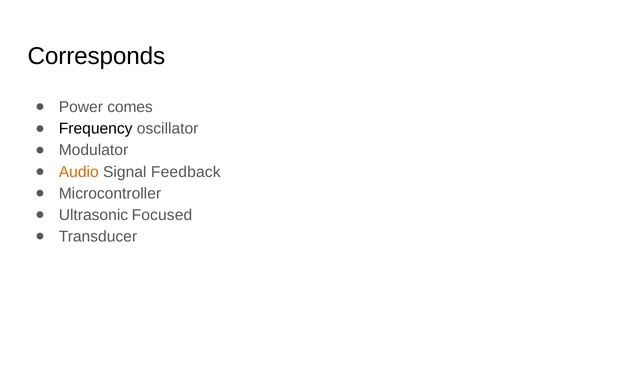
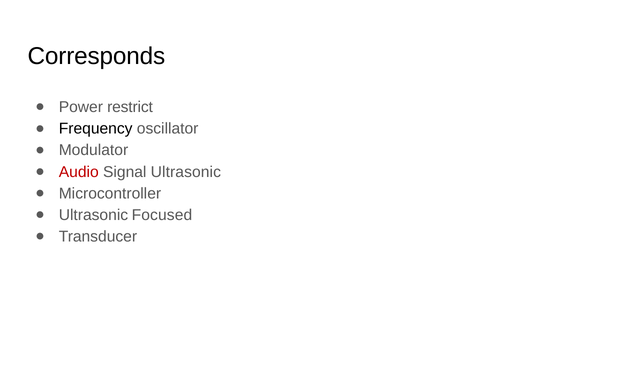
comes: comes -> restrict
Audio colour: orange -> red
Signal Feedback: Feedback -> Ultrasonic
